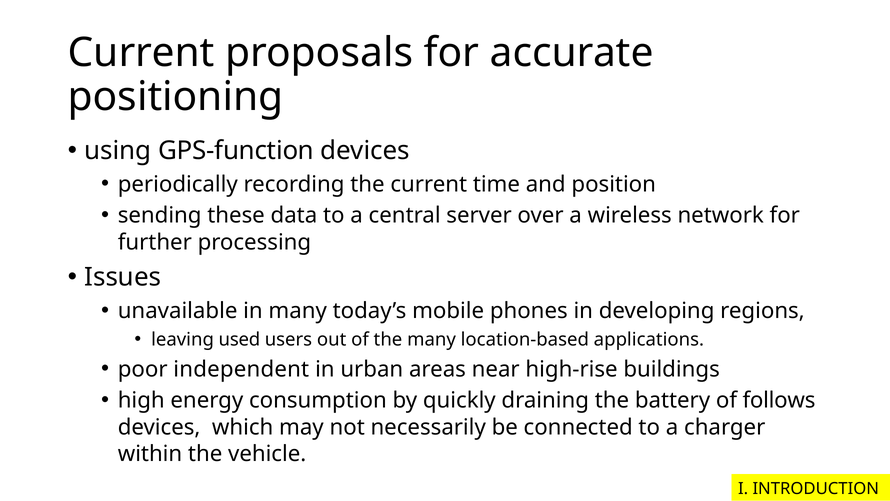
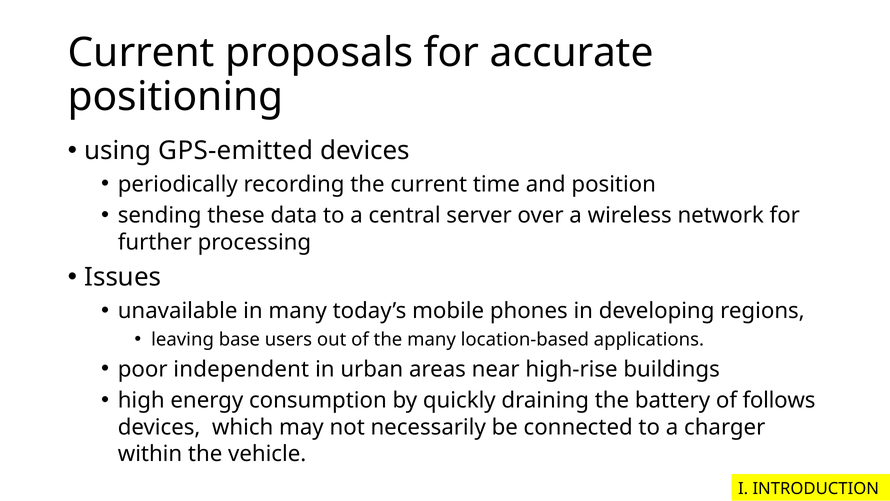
GPS-function: GPS-function -> GPS-emitted
used: used -> base
